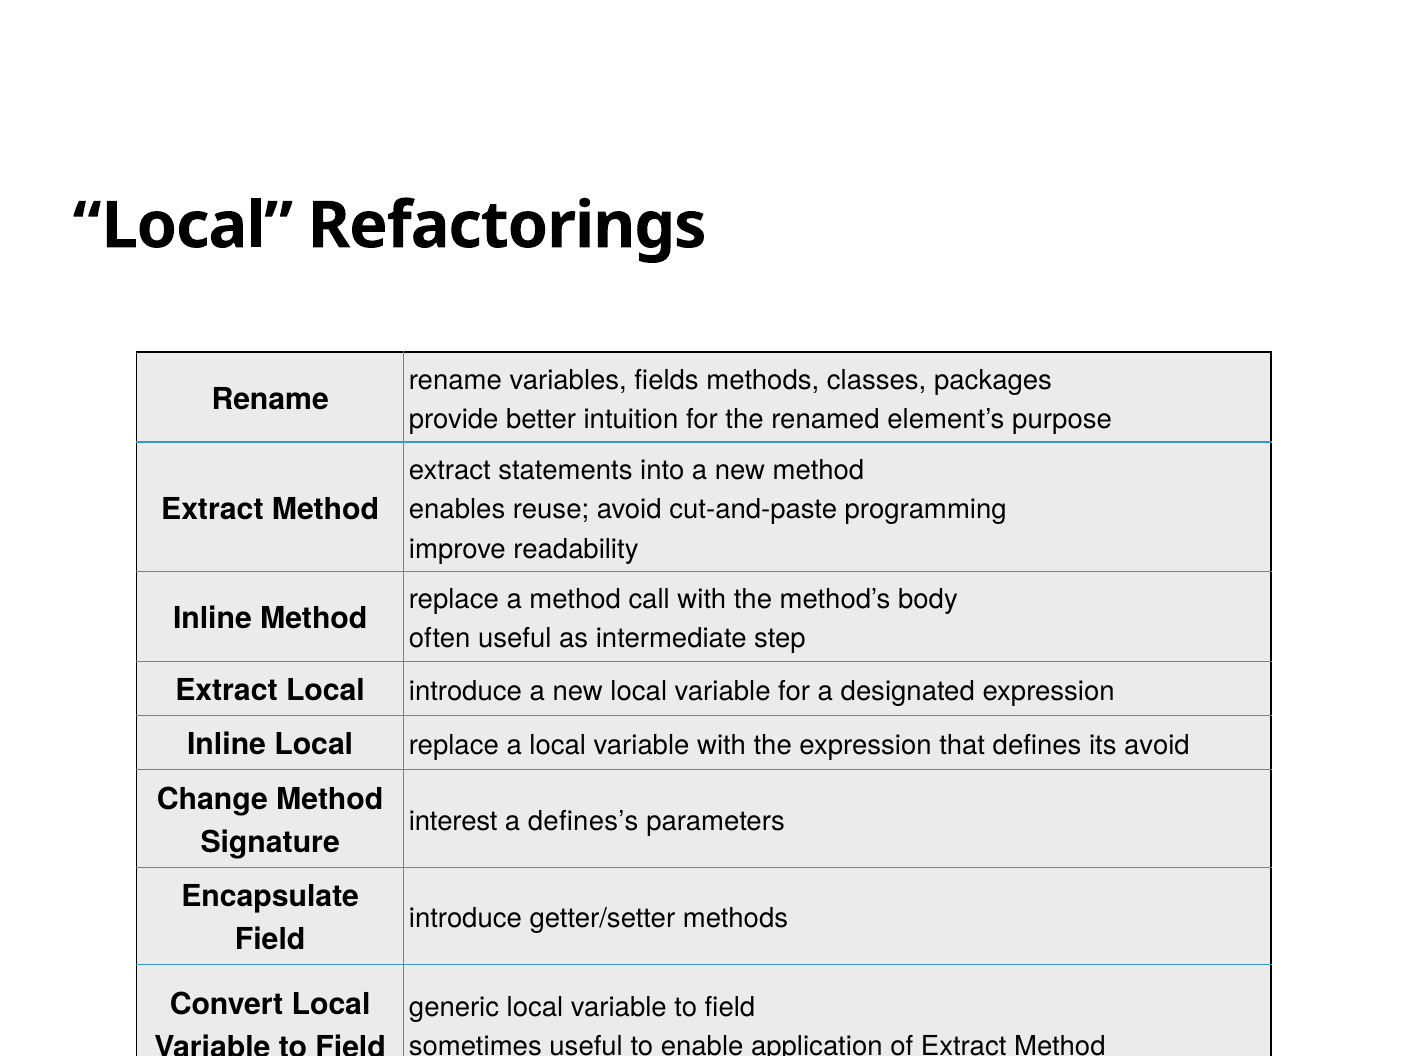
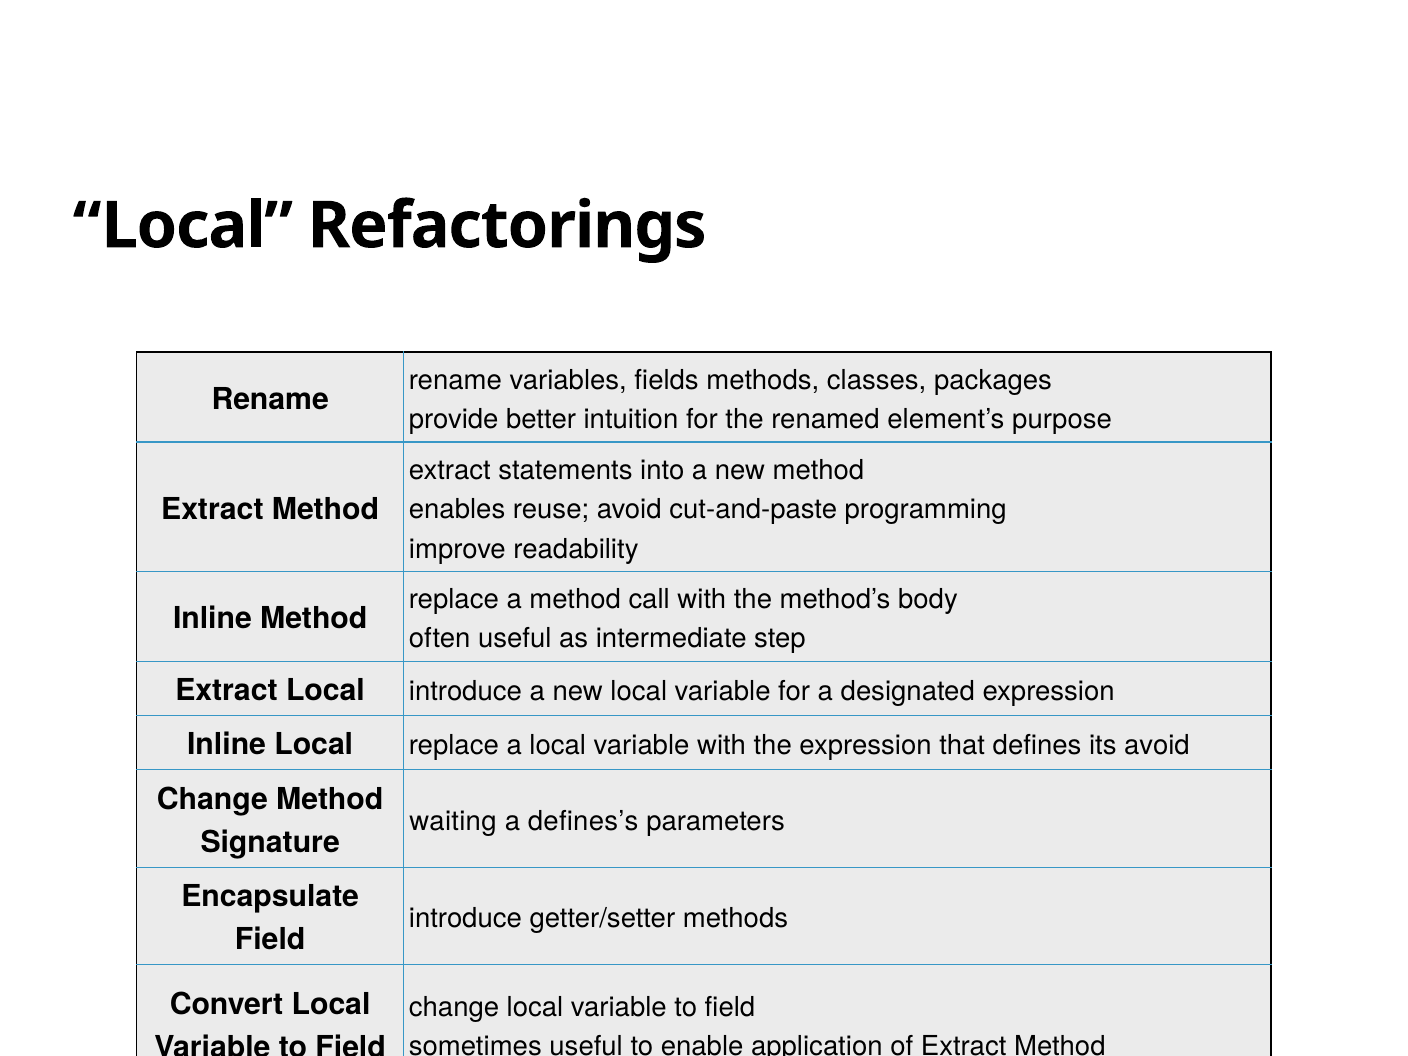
interest: interest -> waiting
generic at (454, 1007): generic -> change
